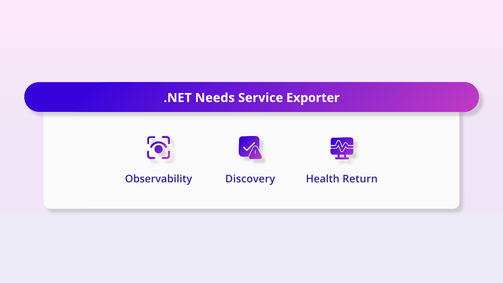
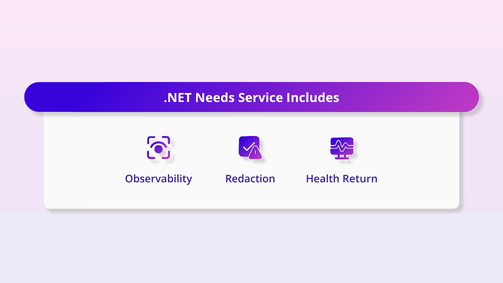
Exporter: Exporter -> Includes
Discovery: Discovery -> Redaction
